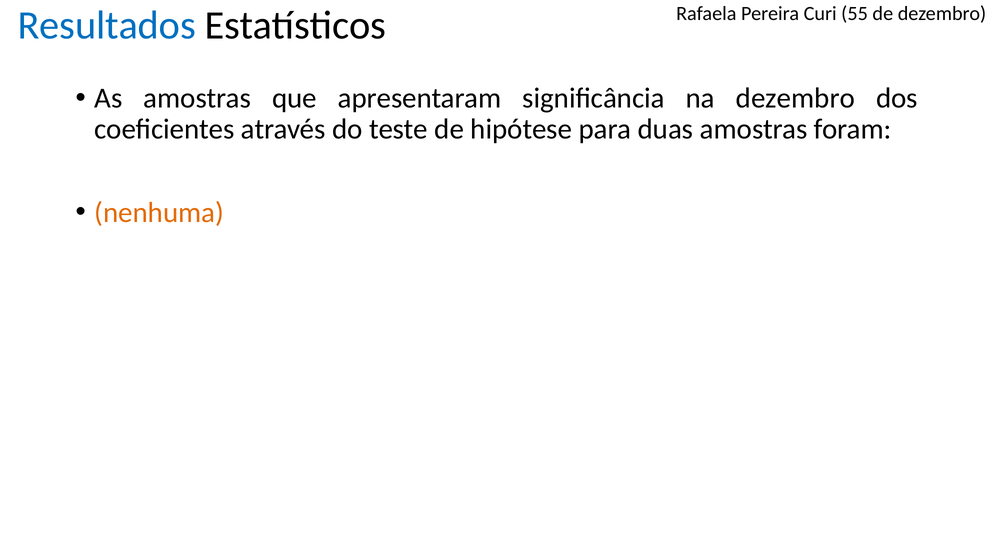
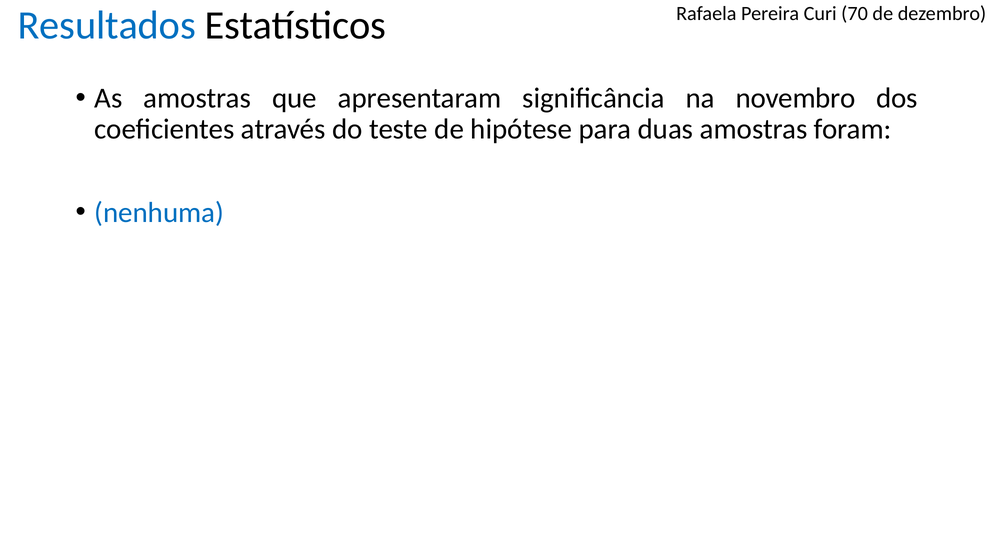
55: 55 -> 70
na dezembro: dezembro -> novembro
nenhuma colour: orange -> blue
